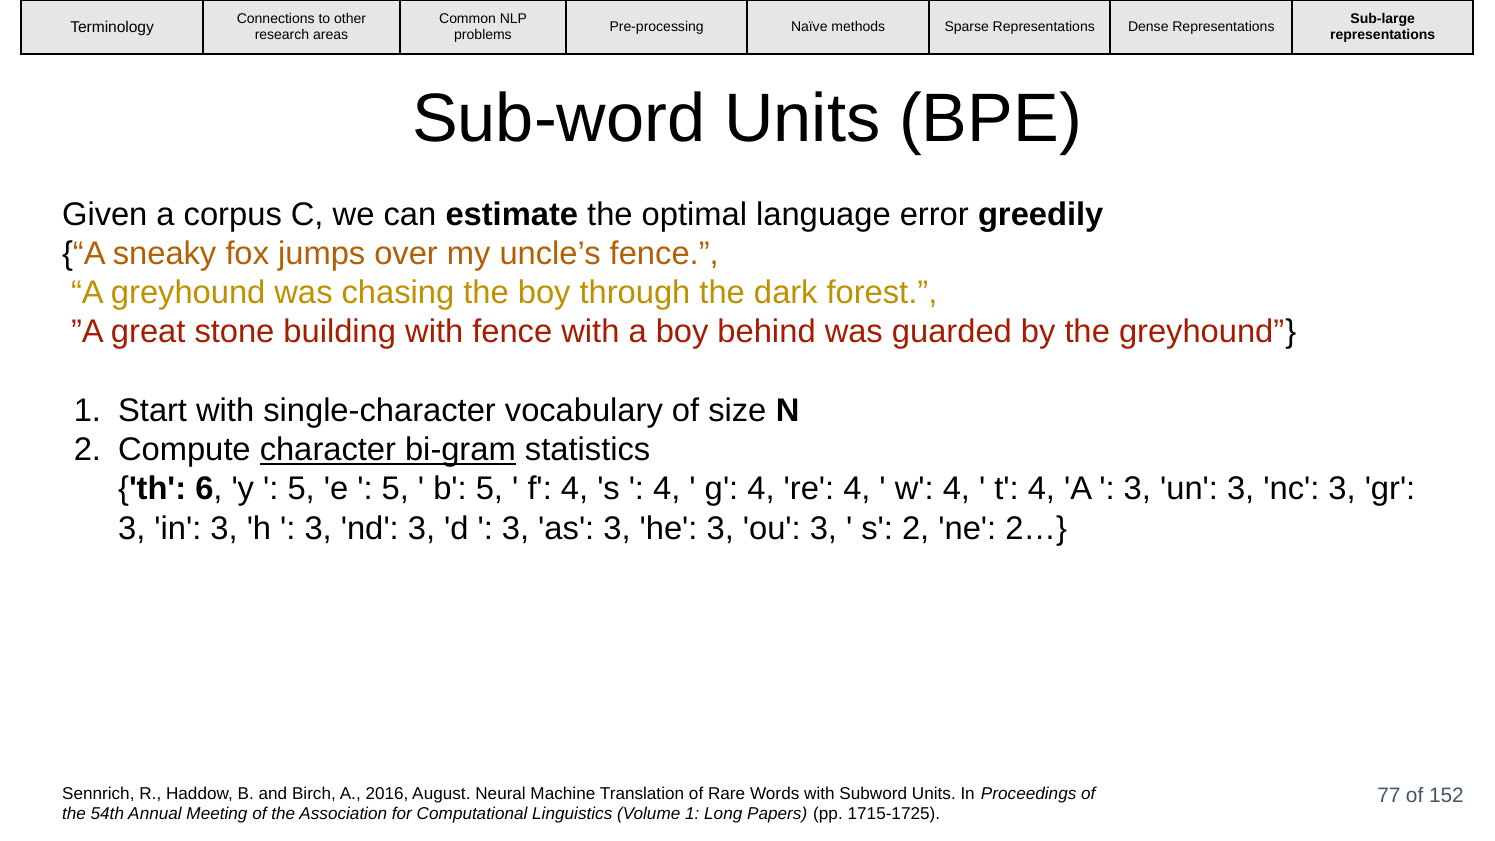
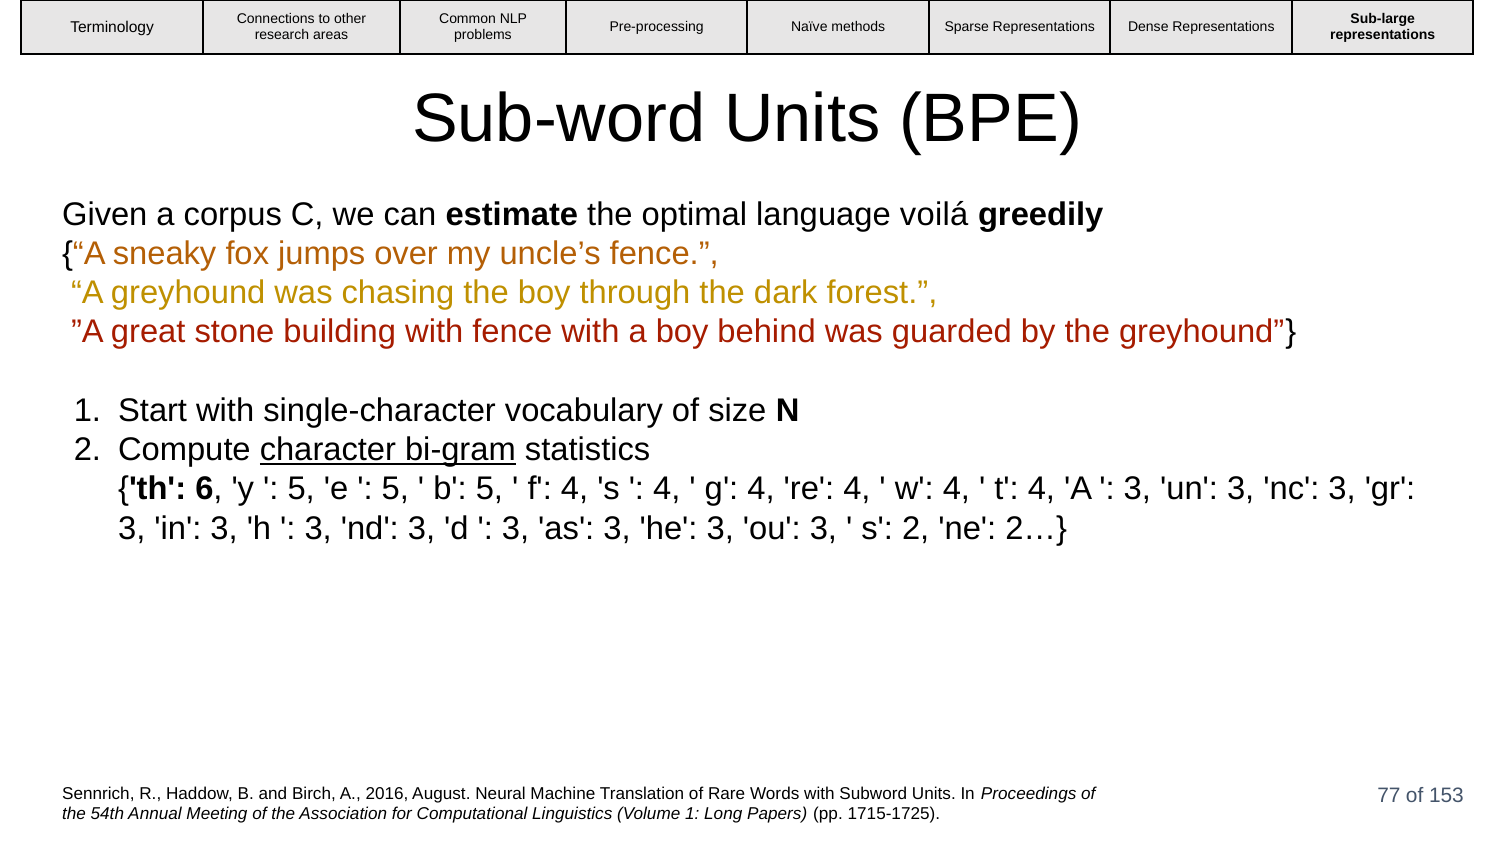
error: error -> voilá
152: 152 -> 153
